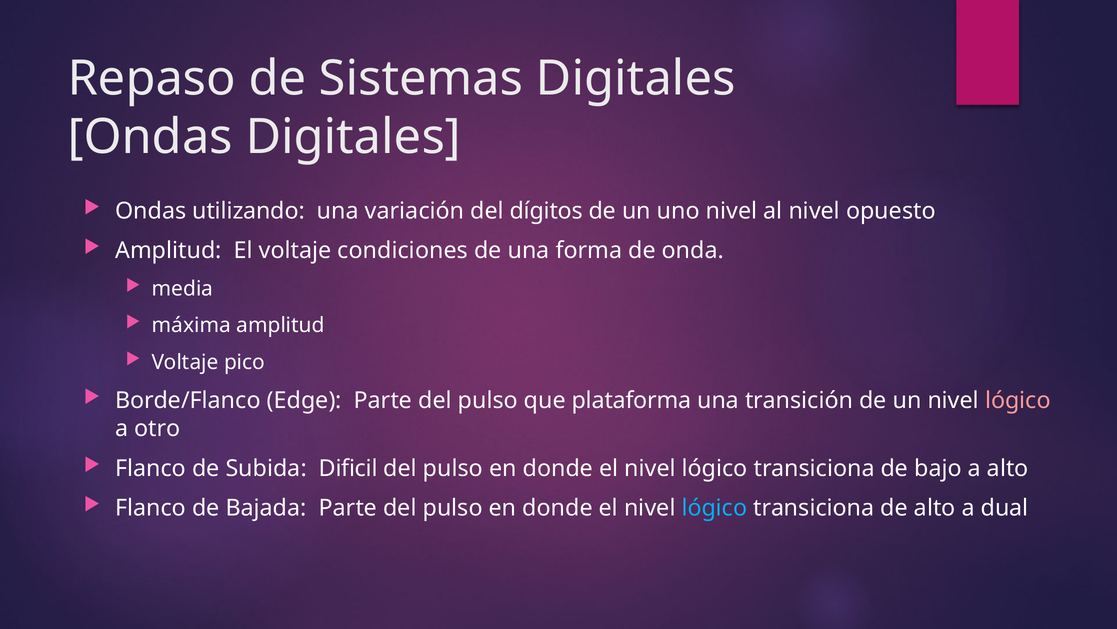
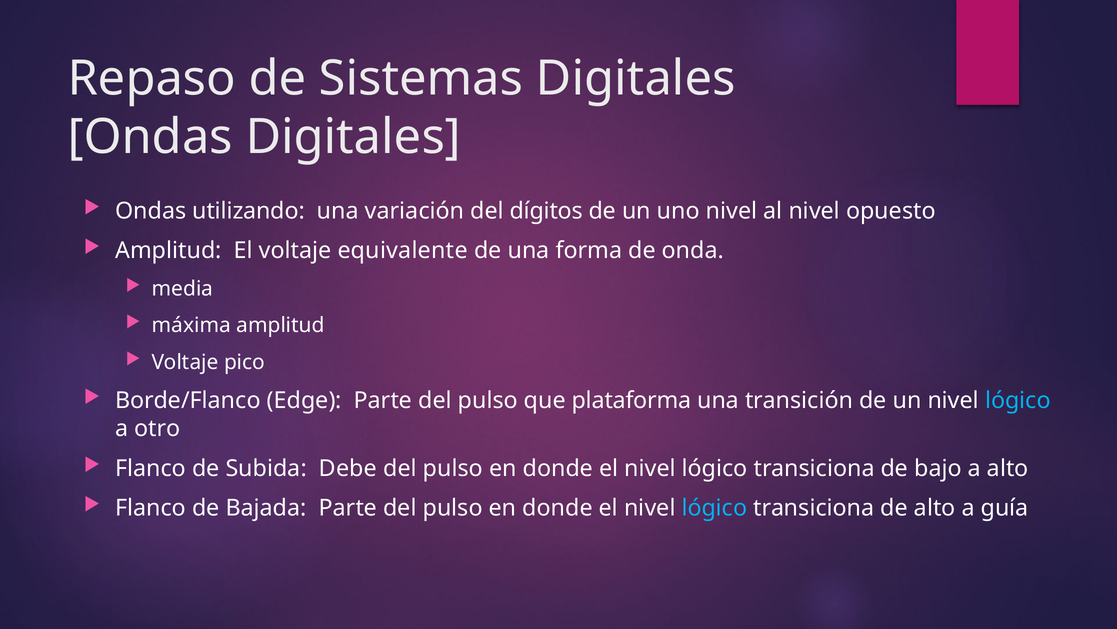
condiciones: condiciones -> equivalente
lógico at (1018, 400) colour: pink -> light blue
Dificil: Dificil -> Debe
dual: dual -> guía
